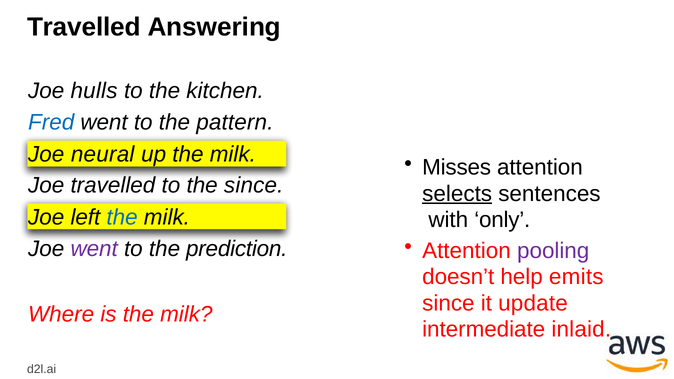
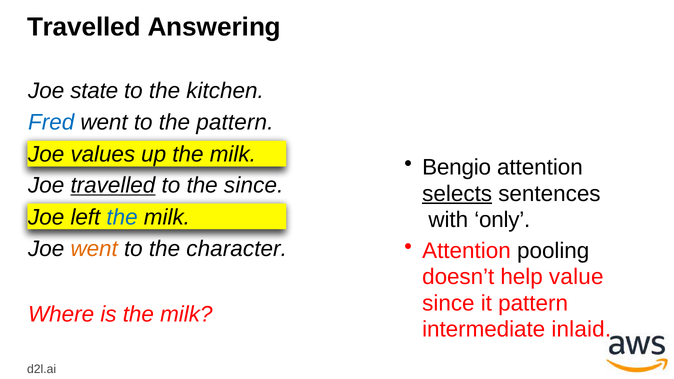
hulls: hulls -> state
neural: neural -> values
Misses: Misses -> Bengio
travelled at (113, 185) underline: none -> present
went at (94, 249) colour: purple -> orange
prediction: prediction -> character
pooling colour: purple -> black
emits: emits -> value
it update: update -> pattern
